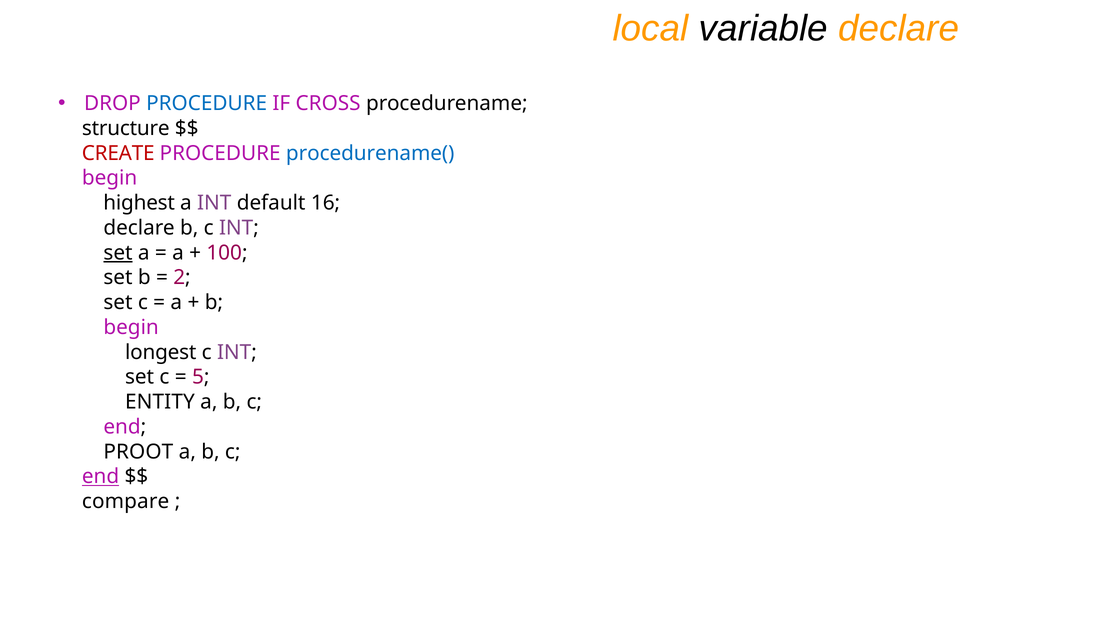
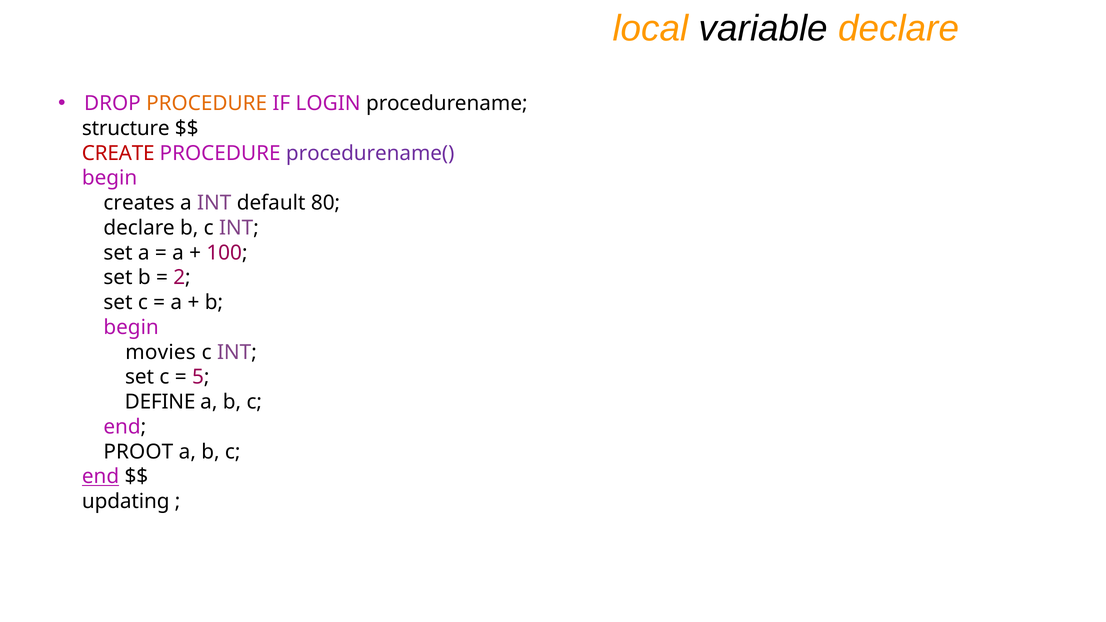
PROCEDURE at (207, 103) colour: blue -> orange
CROSS: CROSS -> LOGIN
procedurename( colour: blue -> purple
highest: highest -> creates
16: 16 -> 80
set at (118, 253) underline: present -> none
longest: longest -> movies
ENTITY: ENTITY -> DEFINE
compare: compare -> updating
